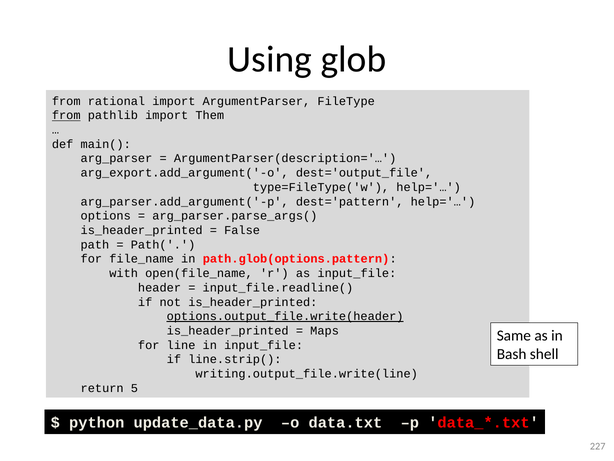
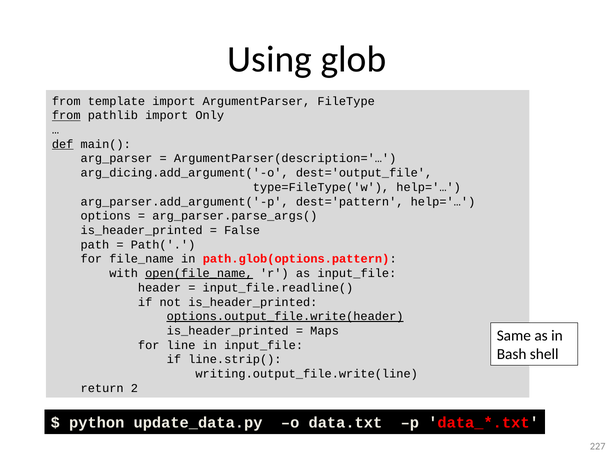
rational: rational -> template
Them: Them -> Only
def underline: none -> present
arg_export.add_argument('-o: arg_export.add_argument('-o -> arg_dicing.add_argument('-o
open(file_name underline: none -> present
5: 5 -> 2
